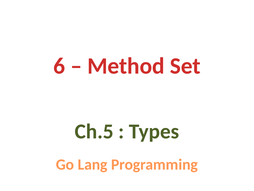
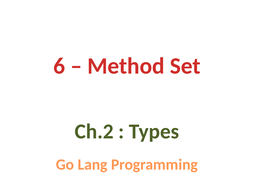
Ch.5: Ch.5 -> Ch.2
